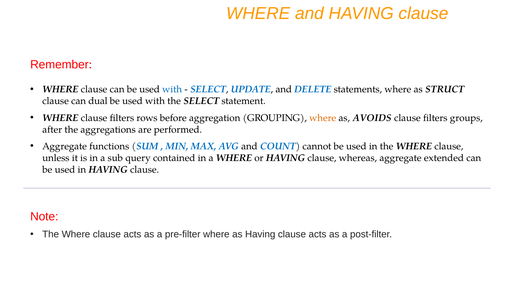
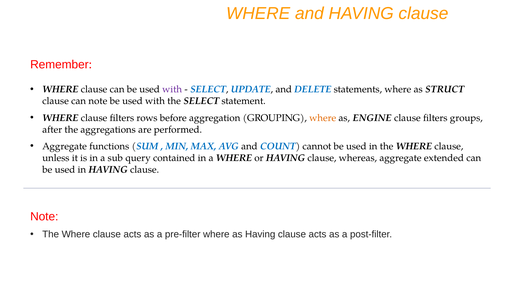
with at (172, 89) colour: blue -> purple
can dual: dual -> note
AVOIDS: AVOIDS -> ENGINE
